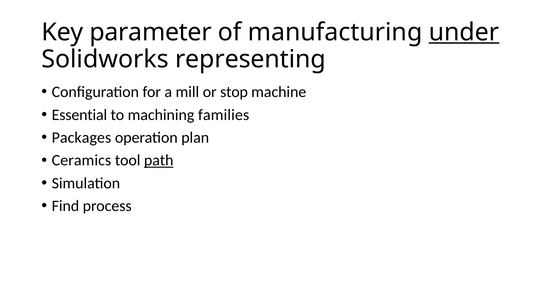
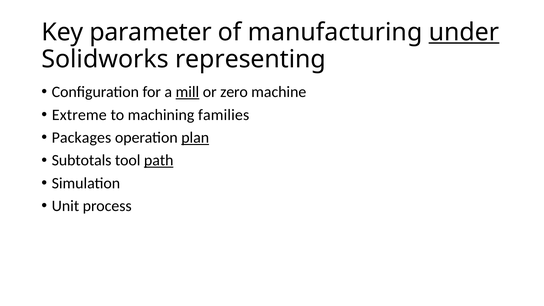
mill underline: none -> present
stop: stop -> zero
Essential: Essential -> Extreme
plan underline: none -> present
Ceramics: Ceramics -> Subtotals
Find: Find -> Unit
